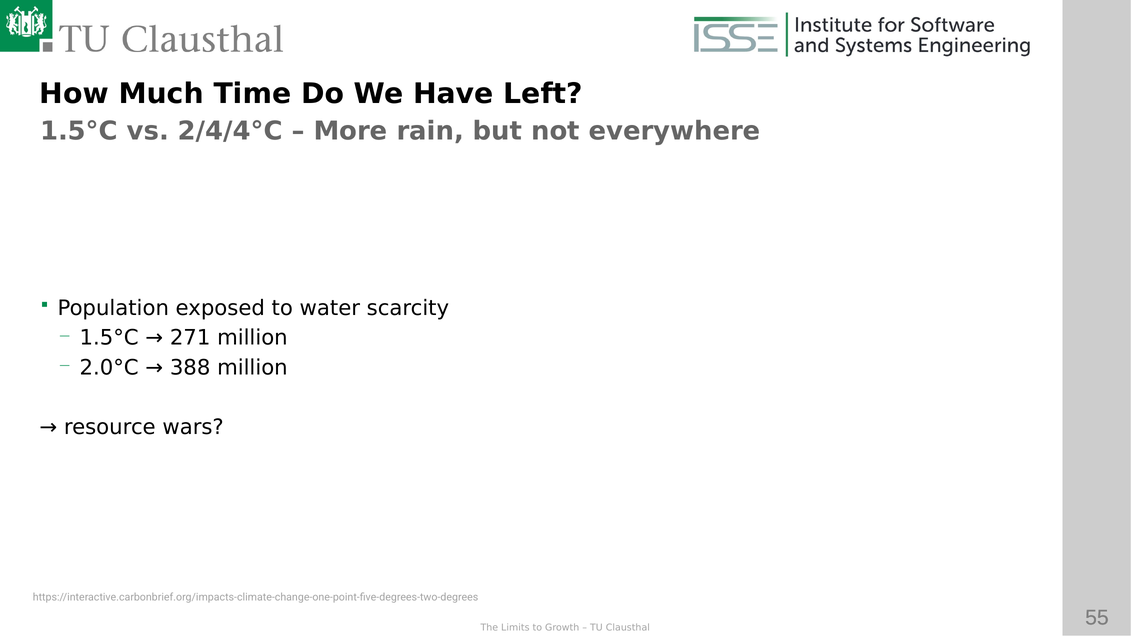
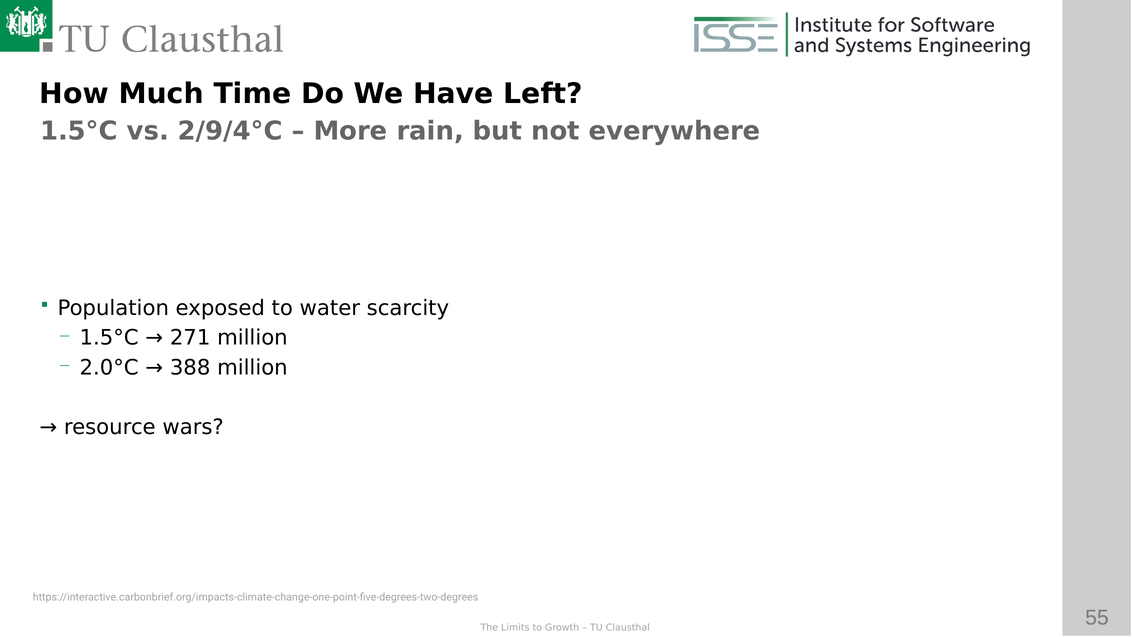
2/4/4°C: 2/4/4°C -> 2/9/4°C
